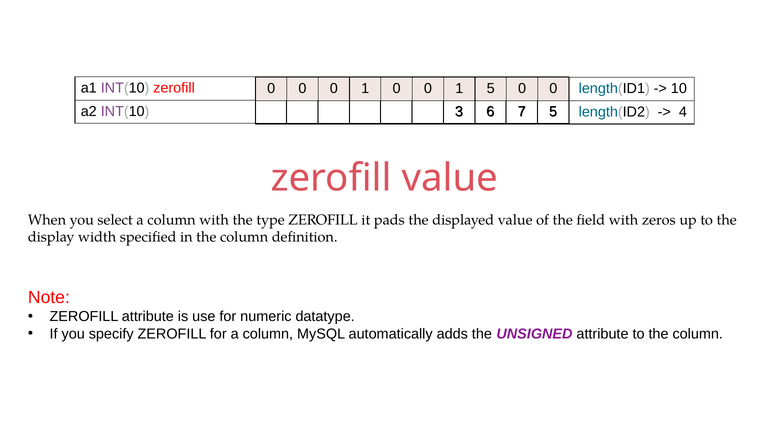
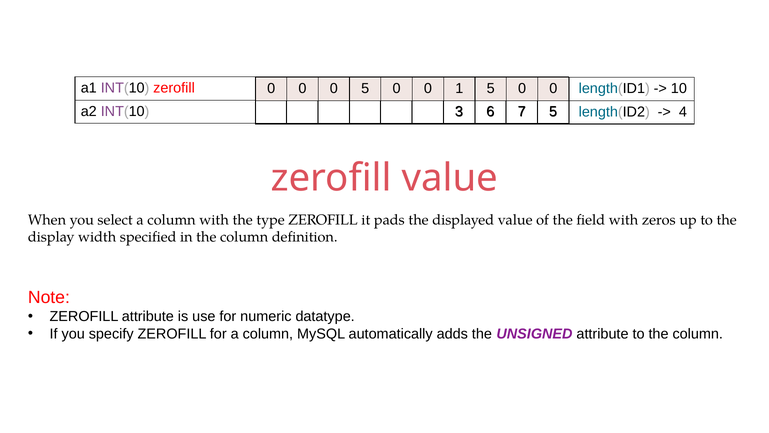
0 0 0 1: 1 -> 5
